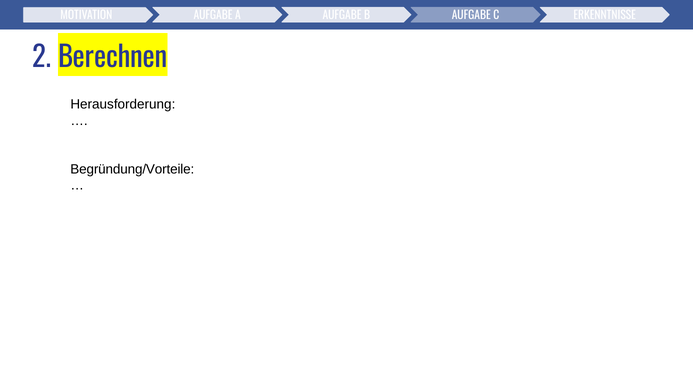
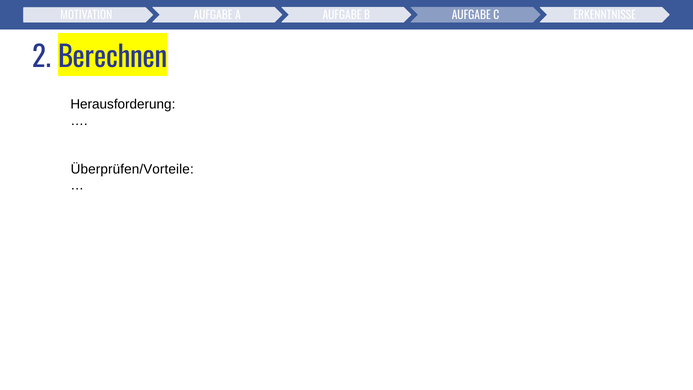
Begründung/Vorteile: Begründung/Vorteile -> Überprüfen/Vorteile
